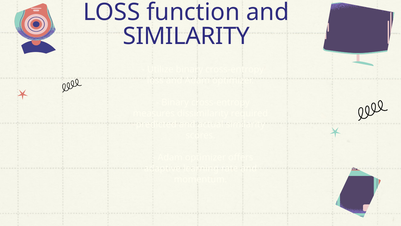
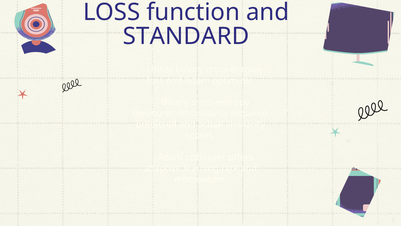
SIMILARITY at (186, 36): SIMILARITY -> STANDARD
